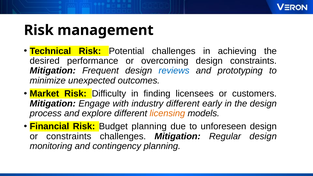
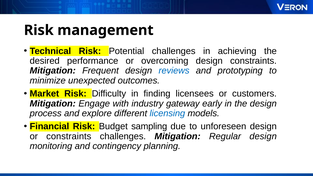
industry different: different -> gateway
licensing colour: orange -> blue
Budget planning: planning -> sampling
